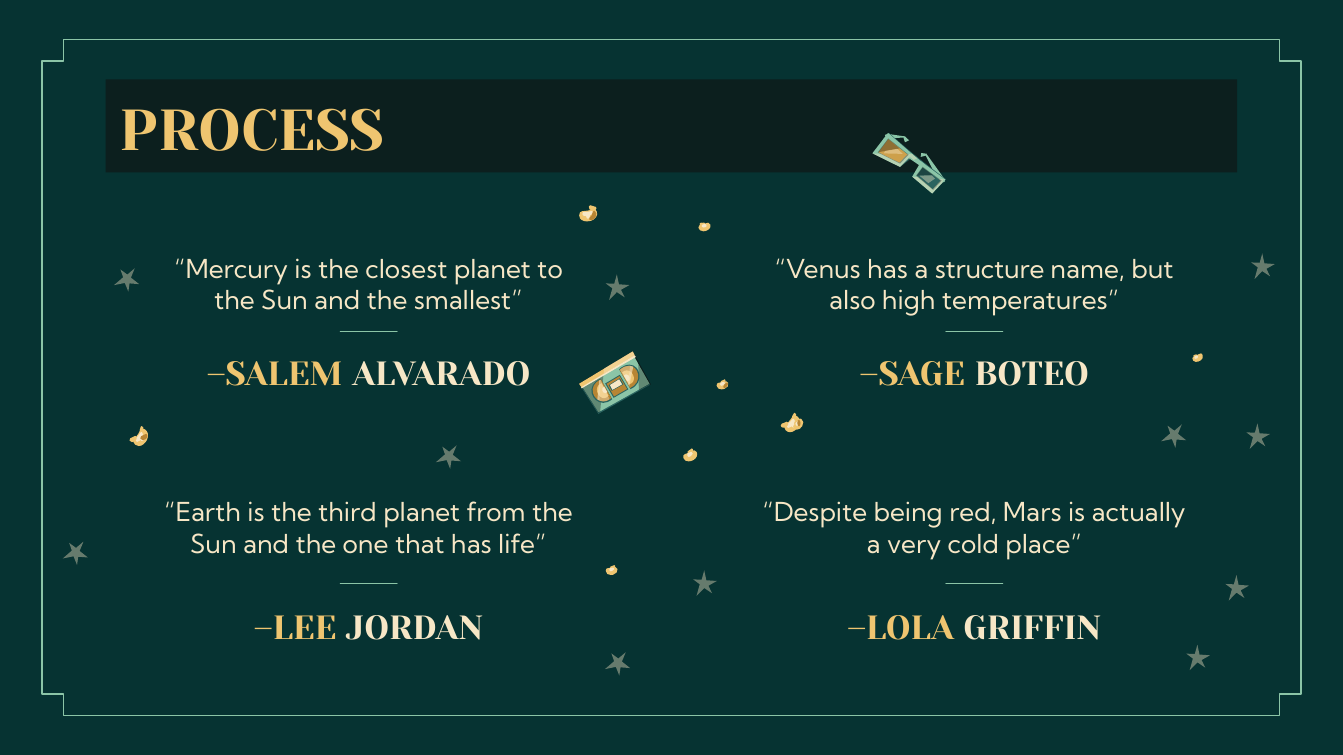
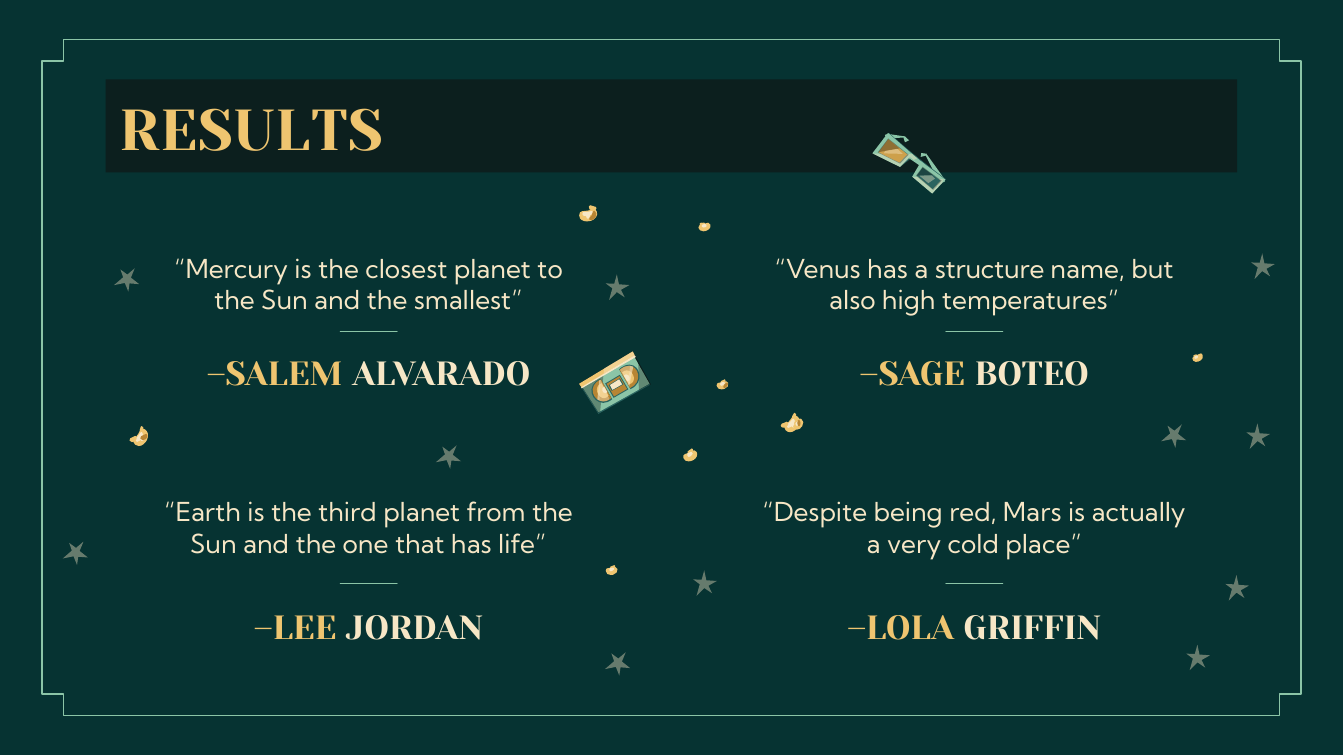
PROCESS: PROCESS -> RESULTS
